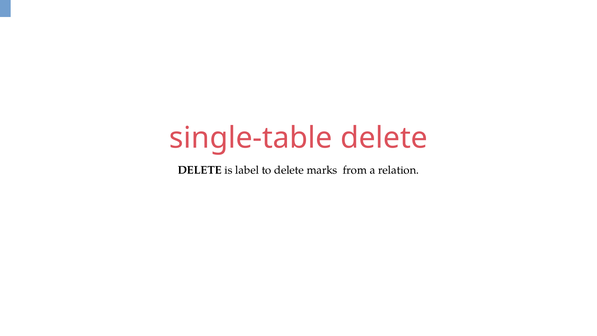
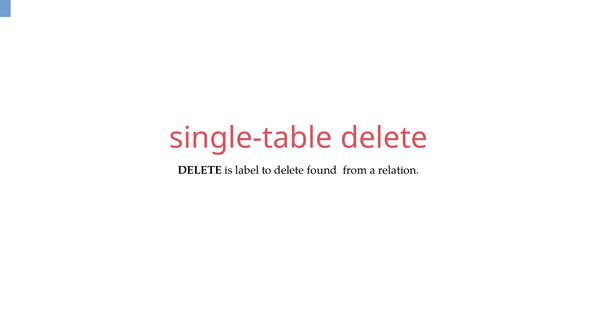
marks: marks -> found
